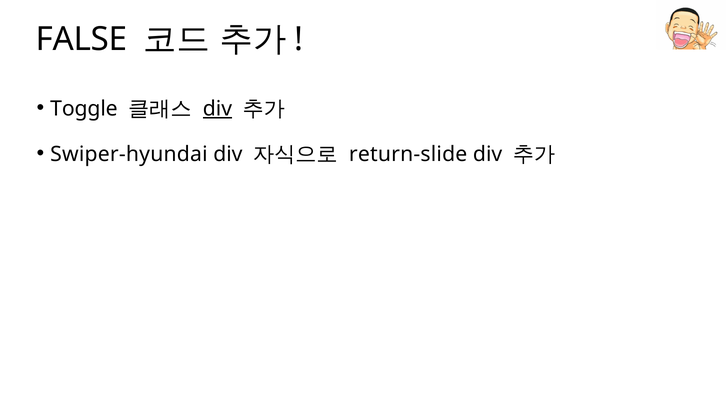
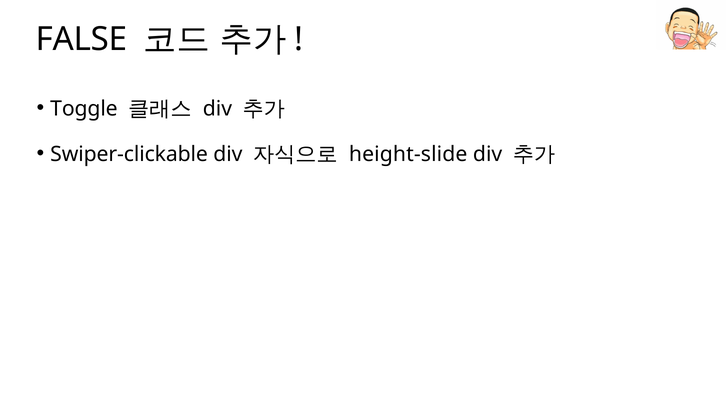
div at (217, 109) underline: present -> none
Swiper-hyundai: Swiper-hyundai -> Swiper-clickable
return-slide: return-slide -> height-slide
